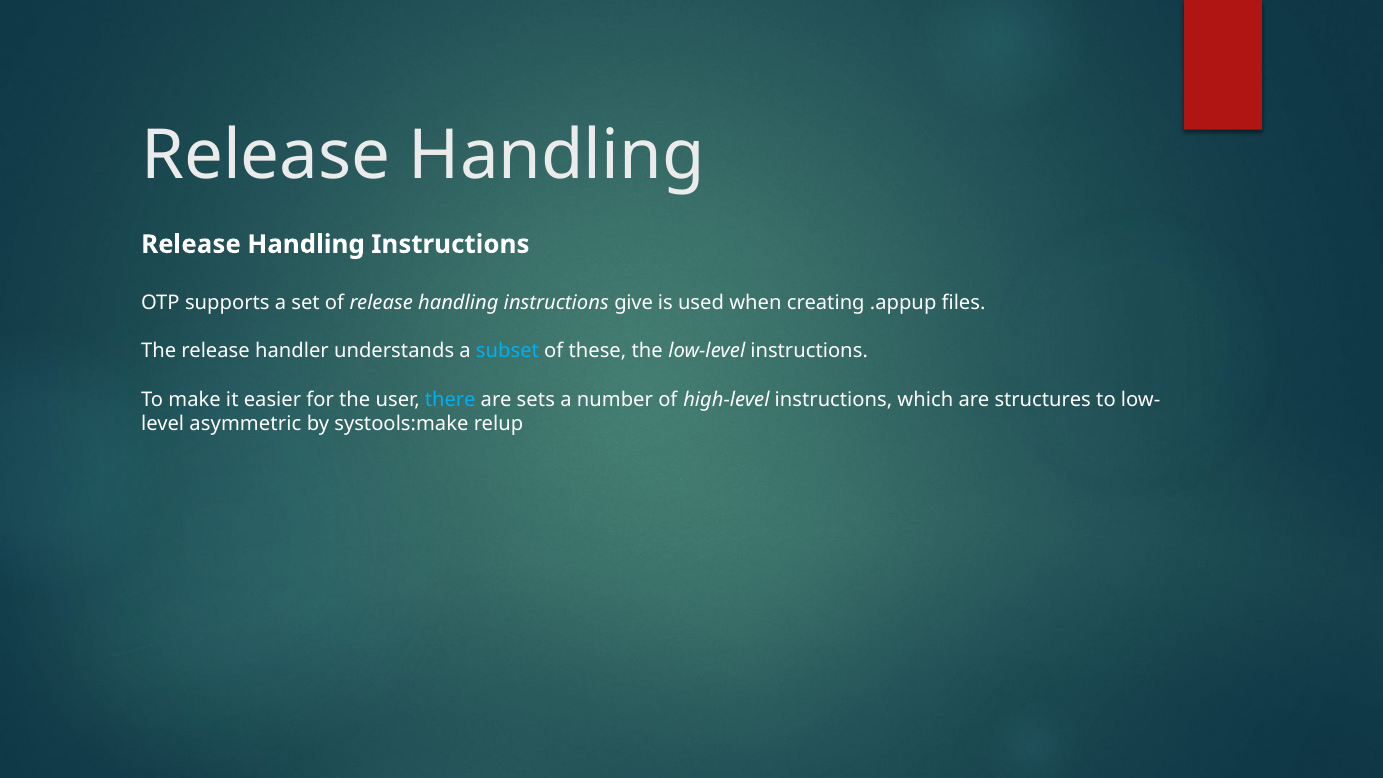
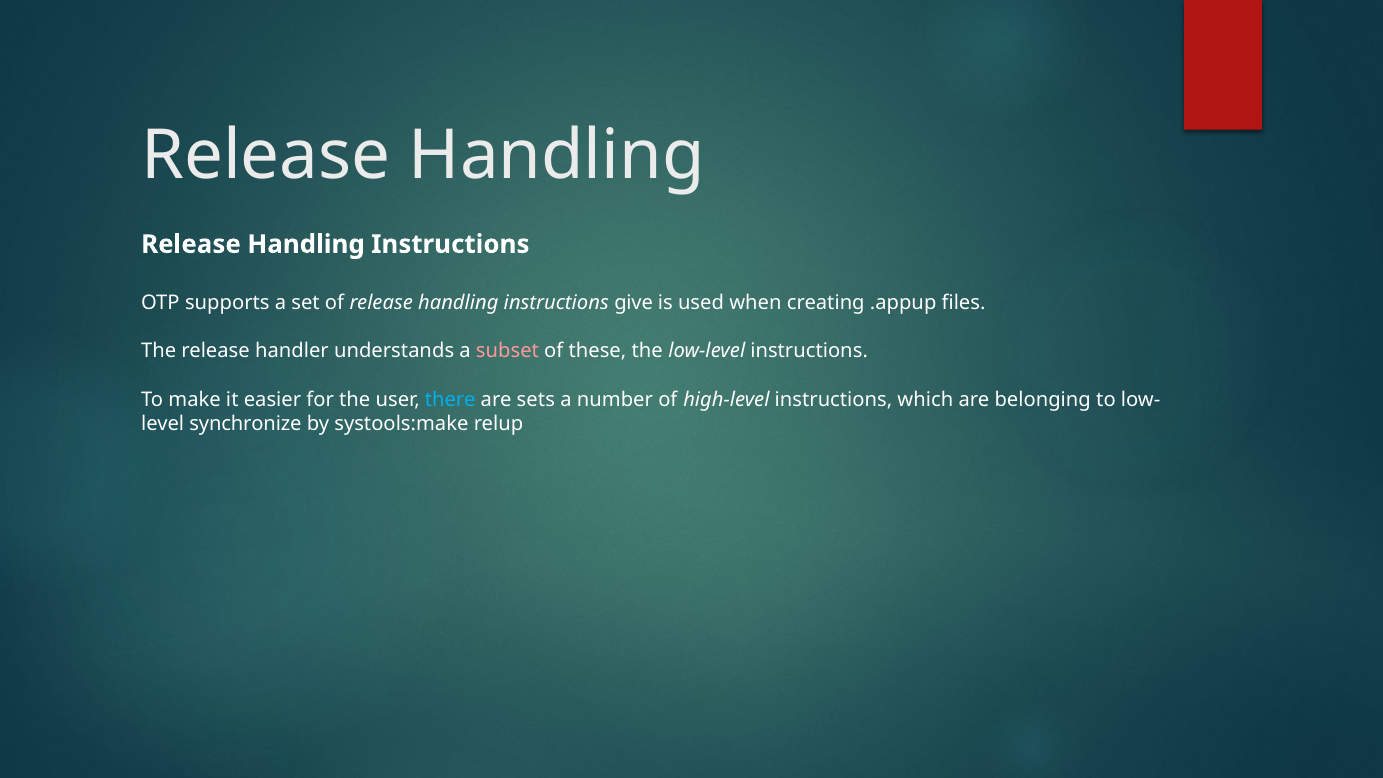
subset colour: light blue -> pink
structures: structures -> belonging
asymmetric: asymmetric -> synchronize
